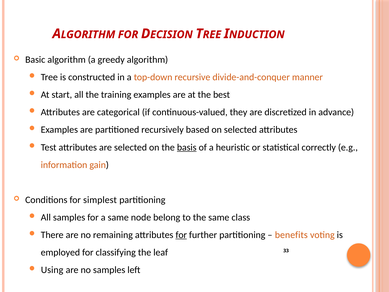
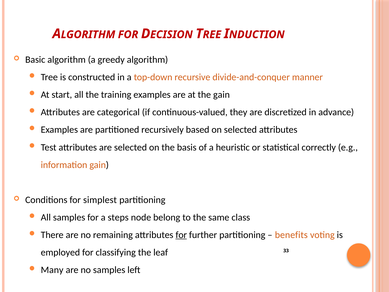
the best: best -> gain
basis underline: present -> none
a same: same -> steps
Using: Using -> Many
